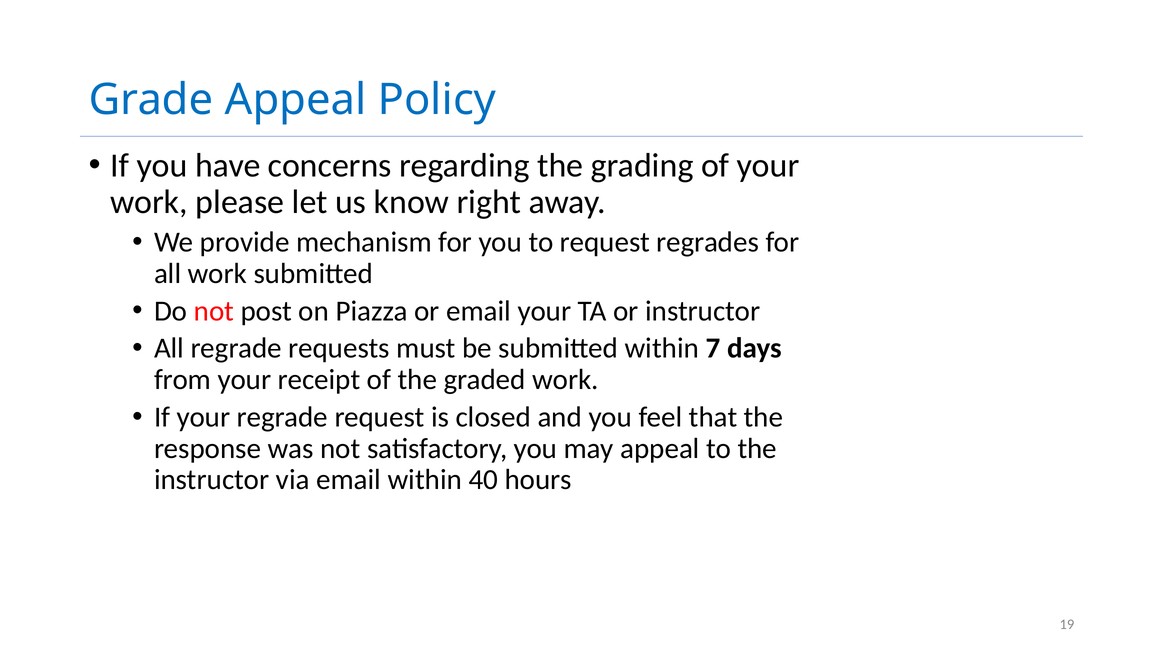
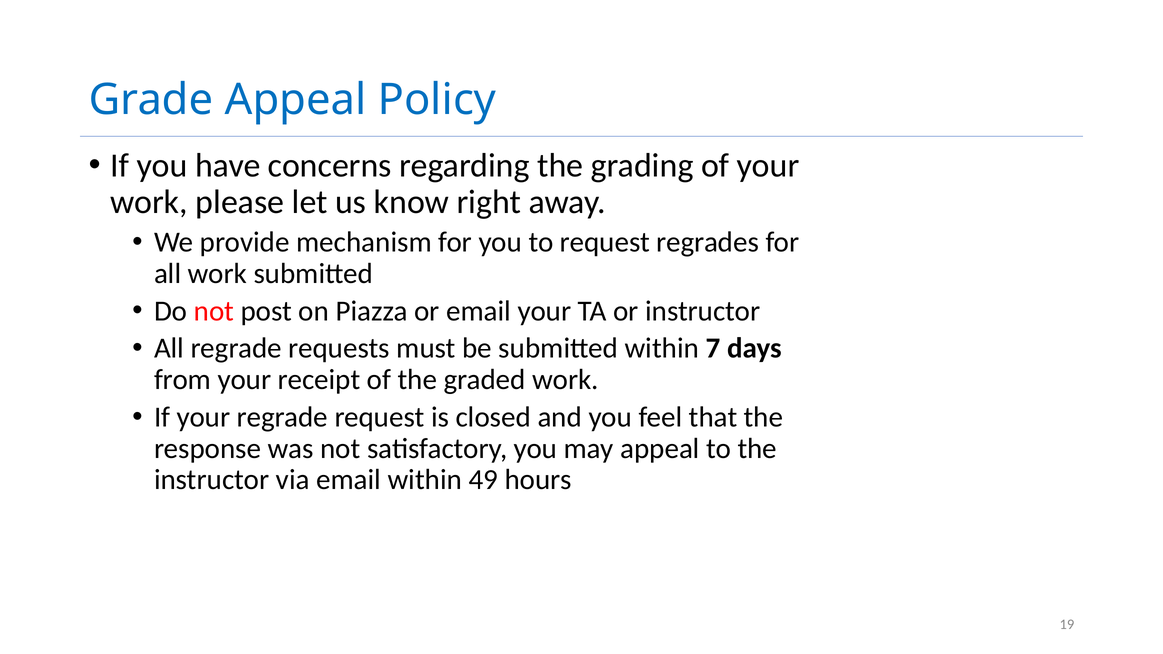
40: 40 -> 49
